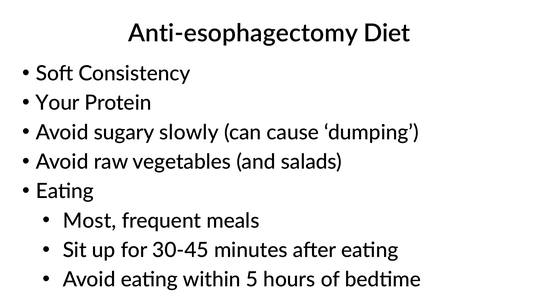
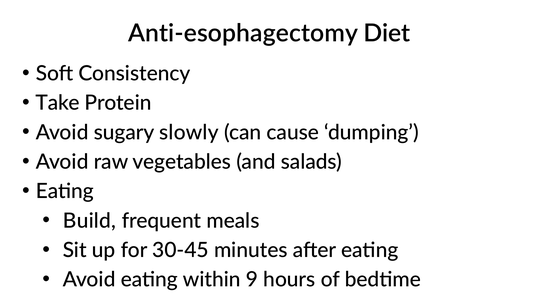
Your: Your -> Take
Most: Most -> Build
5: 5 -> 9
